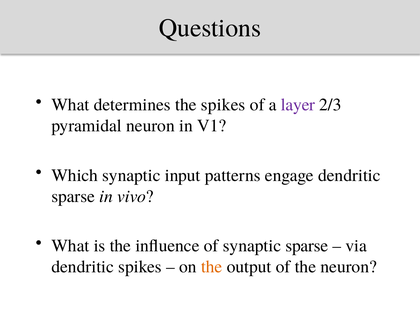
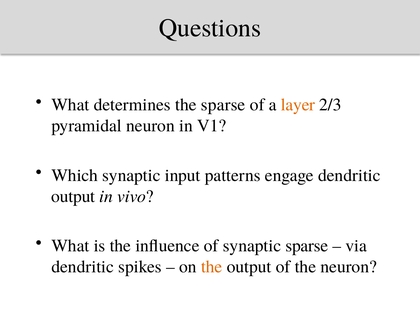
the spikes: spikes -> sparse
layer colour: purple -> orange
sparse at (73, 196): sparse -> output
